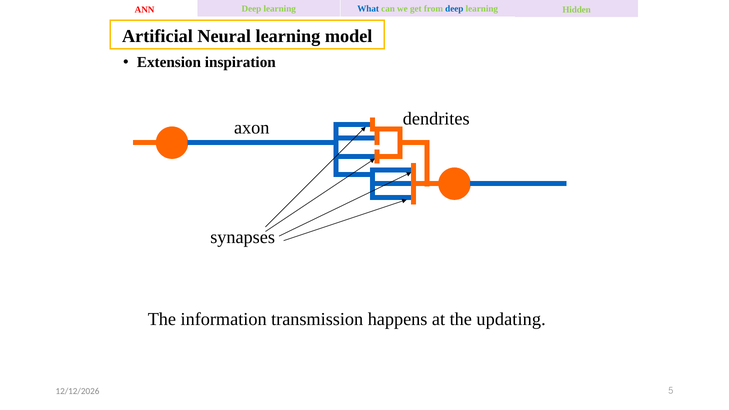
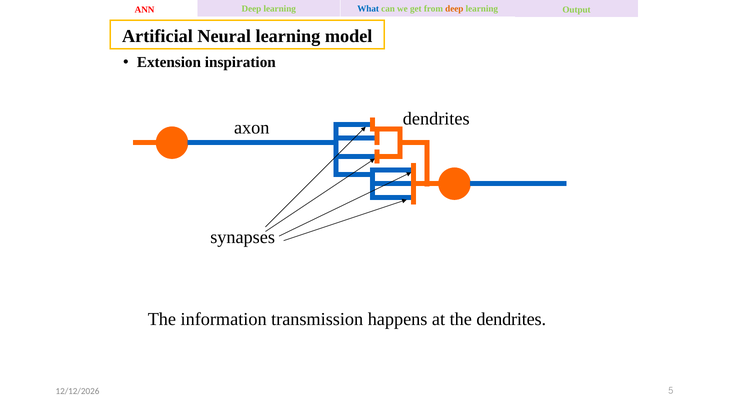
deep at (454, 9) colour: blue -> orange
Hidden: Hidden -> Output
the updating: updating -> dendrites
